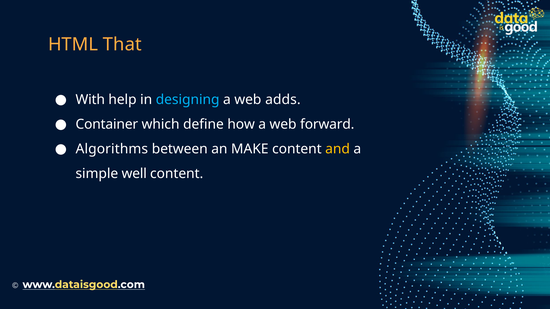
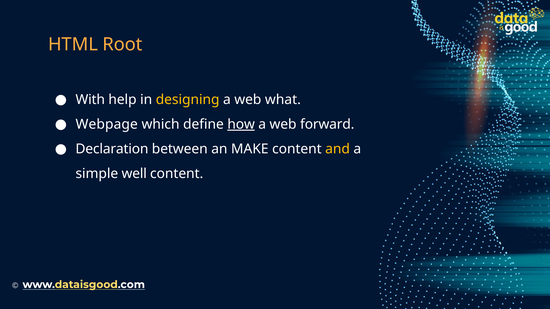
That: That -> Root
designing colour: light blue -> yellow
adds: adds -> what
Container: Container -> Webpage
how underline: none -> present
Algorithms: Algorithms -> Declaration
